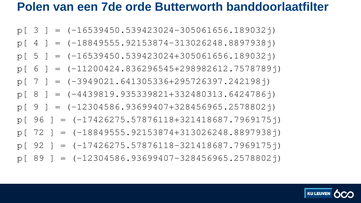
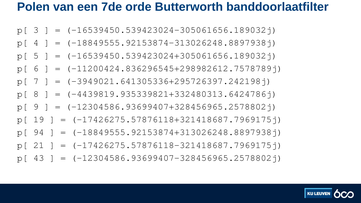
96: 96 -> 19
72: 72 -> 94
92: 92 -> 21
89: 89 -> 43
